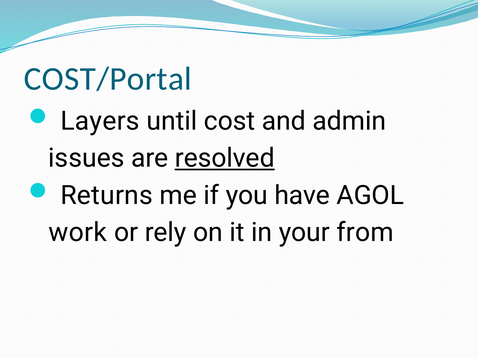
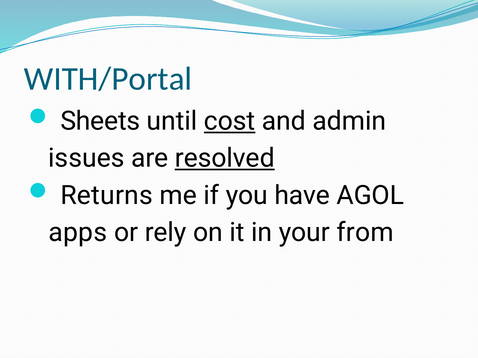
COST/Portal: COST/Portal -> WITH/Portal
Layers: Layers -> Sheets
cost underline: none -> present
work: work -> apps
